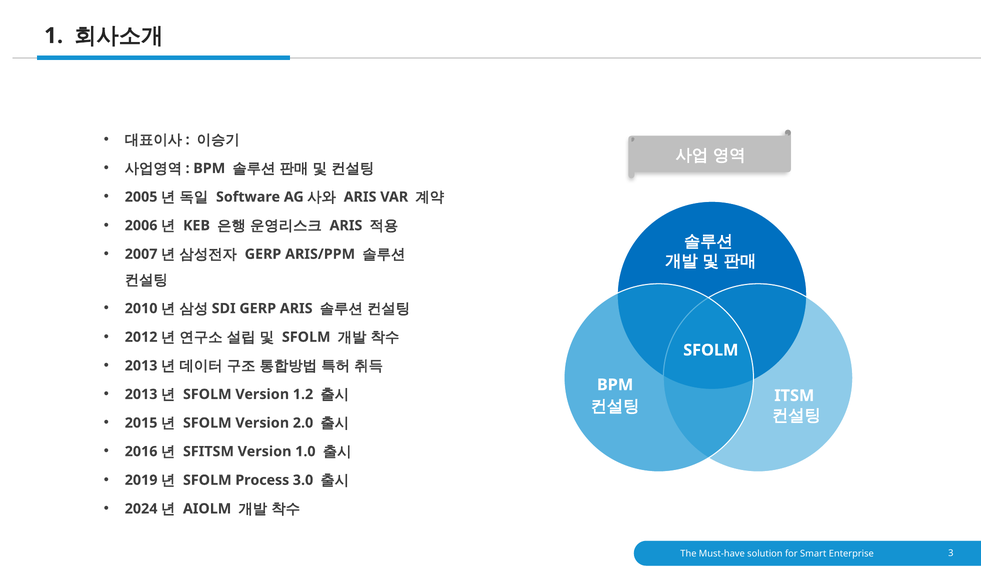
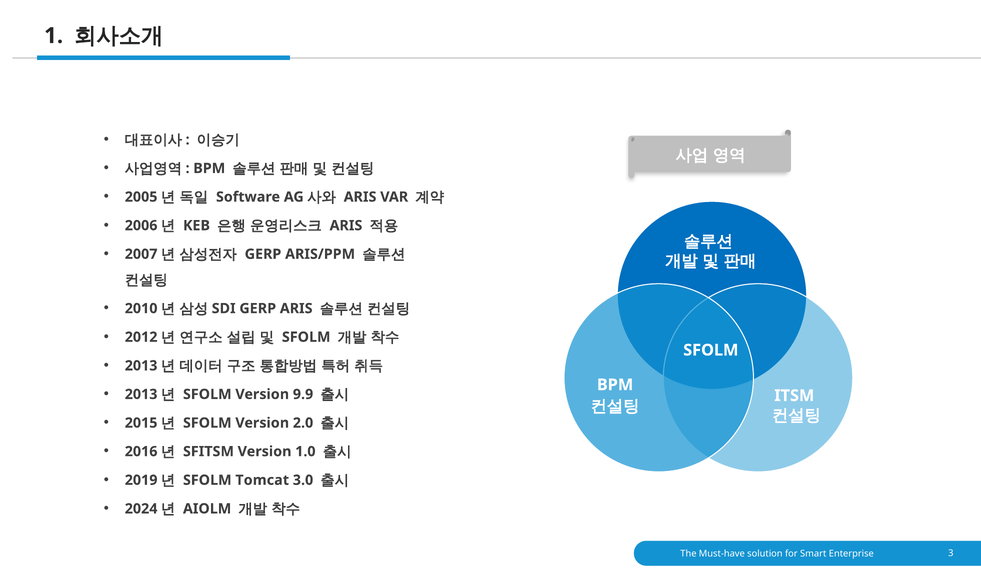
1.2: 1.2 -> 9.9
Process: Process -> Tomcat
